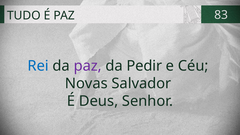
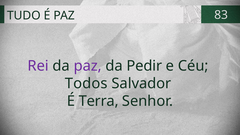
Rei colour: blue -> purple
Novas: Novas -> Todos
Deus: Deus -> Terra
